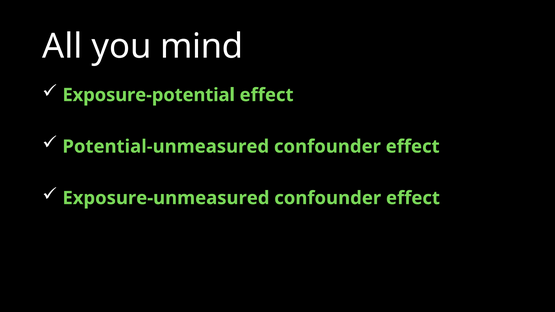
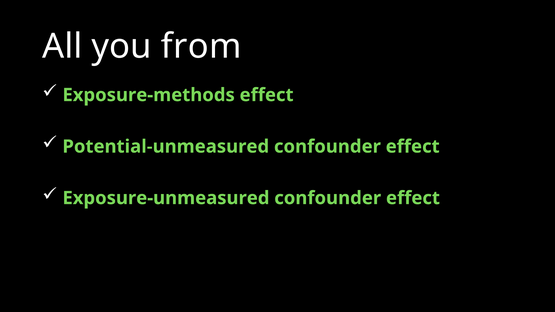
mind: mind -> from
Exposure-potential: Exposure-potential -> Exposure-methods
